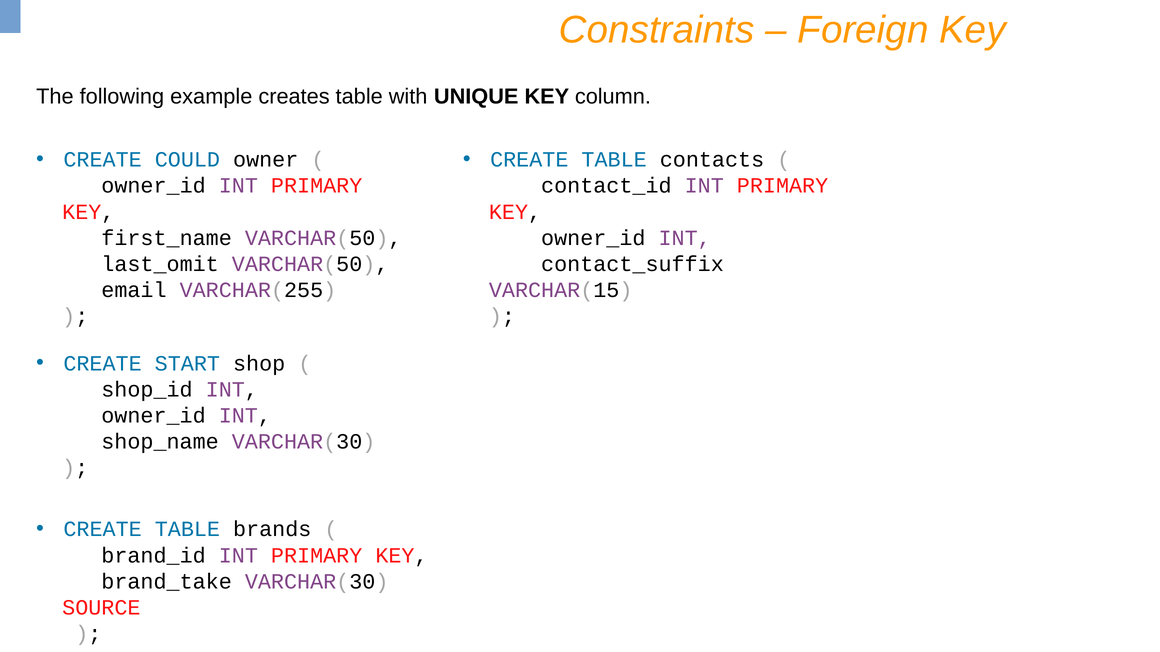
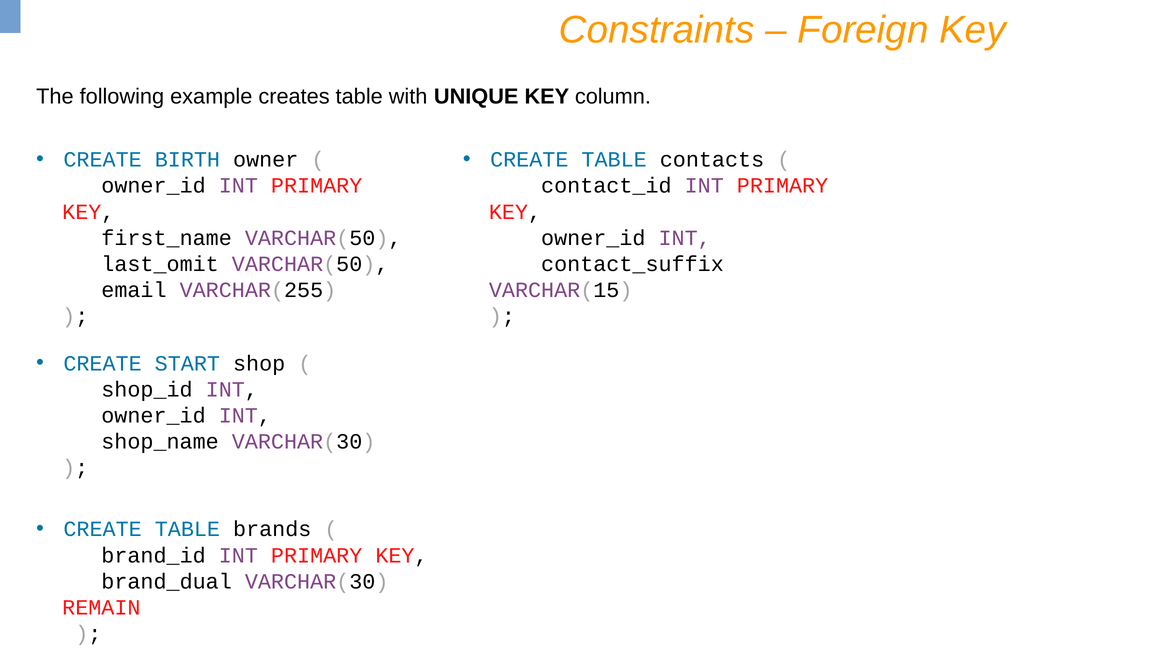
COULD: COULD -> BIRTH
brand_take: brand_take -> brand_dual
SOURCE: SOURCE -> REMAIN
